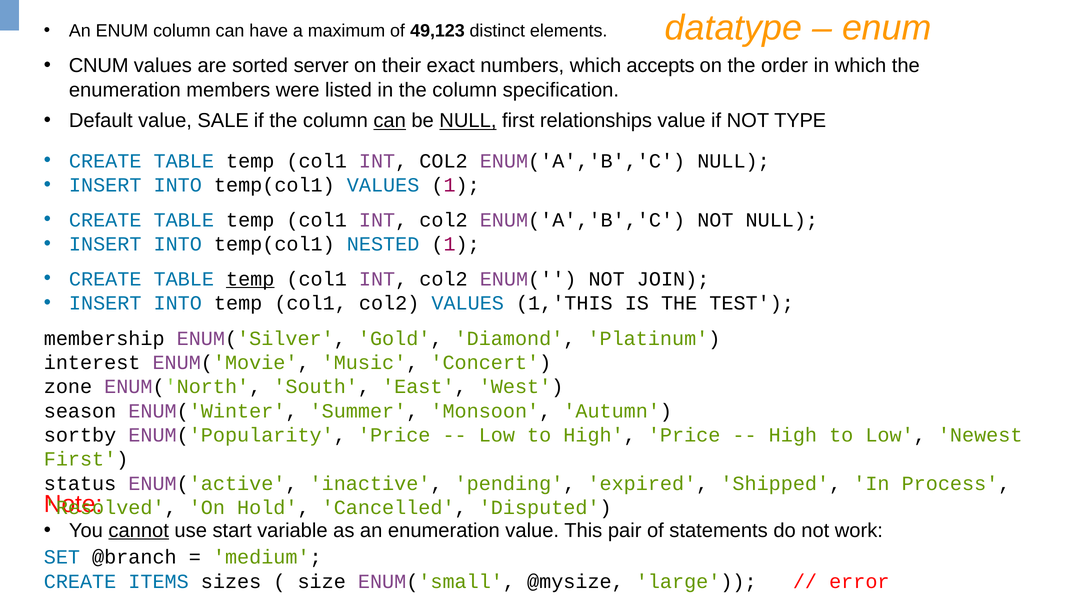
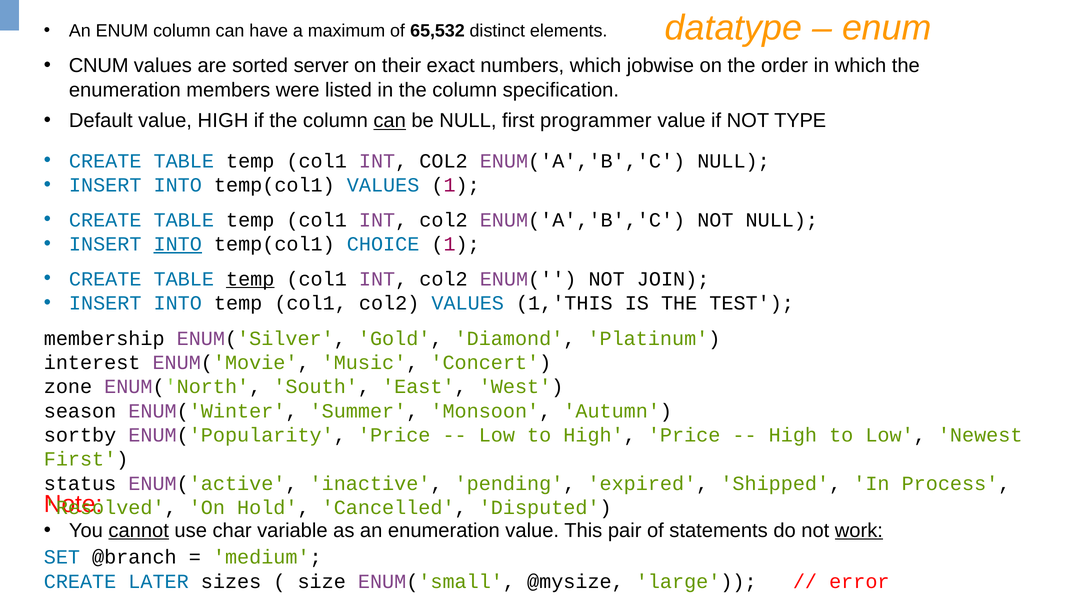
49,123: 49,123 -> 65,532
accepts: accepts -> jobwise
value SALE: SALE -> HIGH
NULL at (468, 121) underline: present -> none
relationships: relationships -> programmer
INTO at (178, 244) underline: none -> present
NESTED: NESTED -> CHOICE
start: start -> char
work underline: none -> present
ITEMS: ITEMS -> LATER
